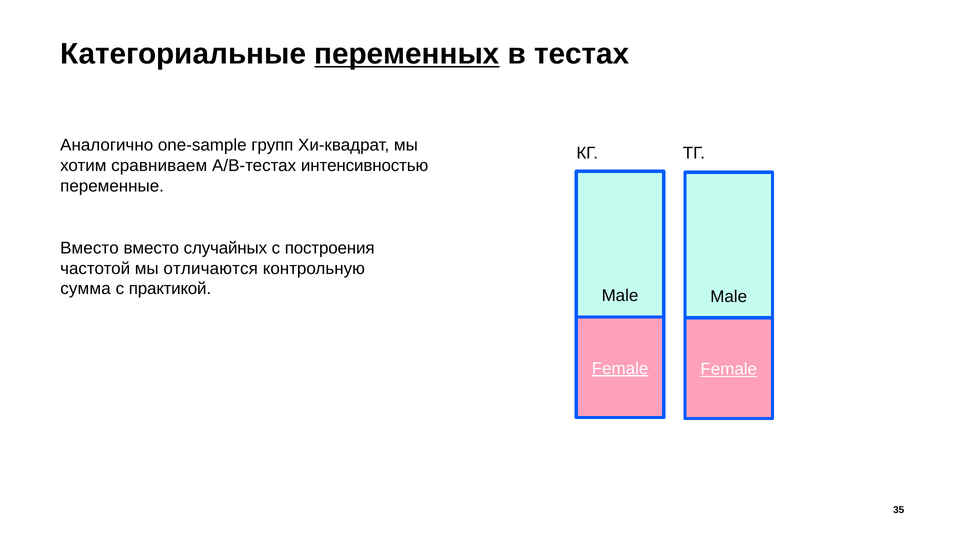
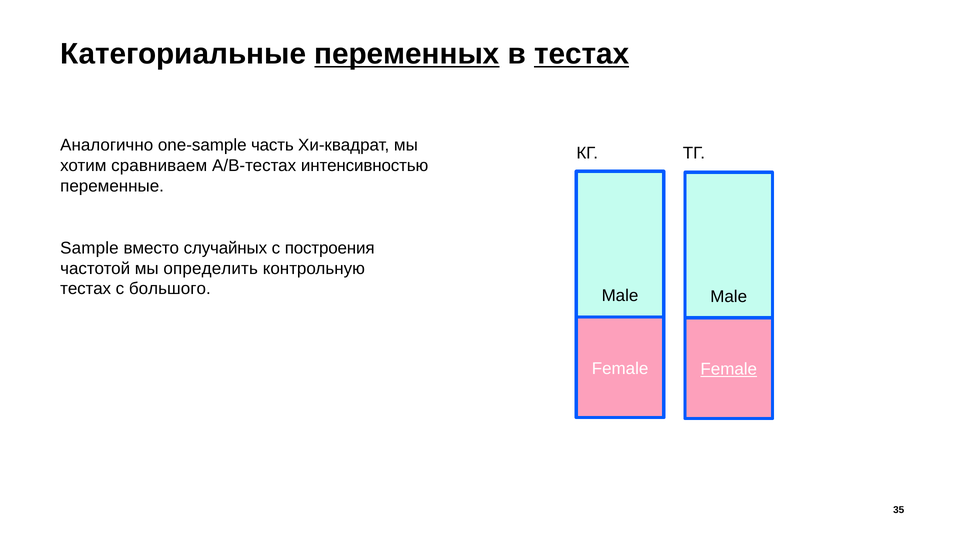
тестах at (582, 54) underline: none -> present
групп: групп -> часть
Вместо at (89, 248): Вместо -> Sample
отличаются: отличаются -> определить
сумма at (86, 289): сумма -> тестах
практикой: практикой -> большого
Female at (620, 369) underline: present -> none
